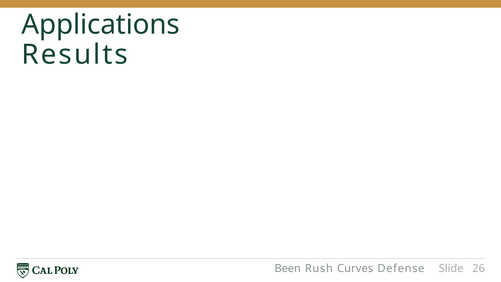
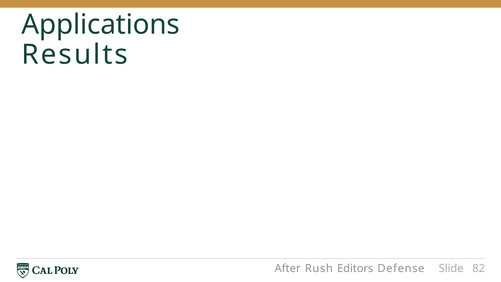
Been: Been -> After
Curves: Curves -> Editors
26: 26 -> 82
